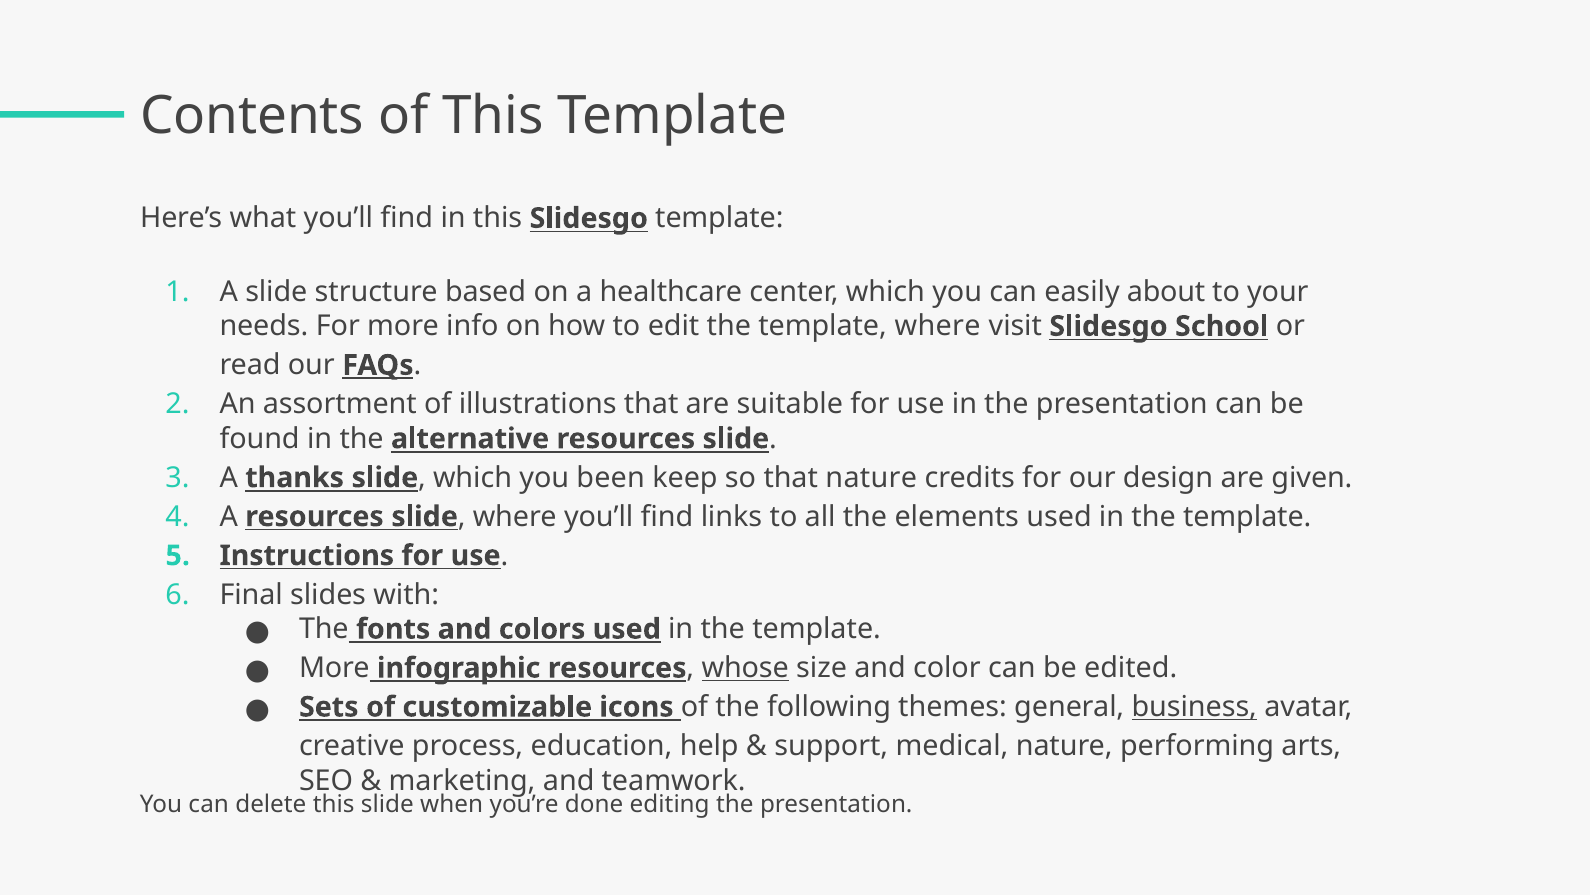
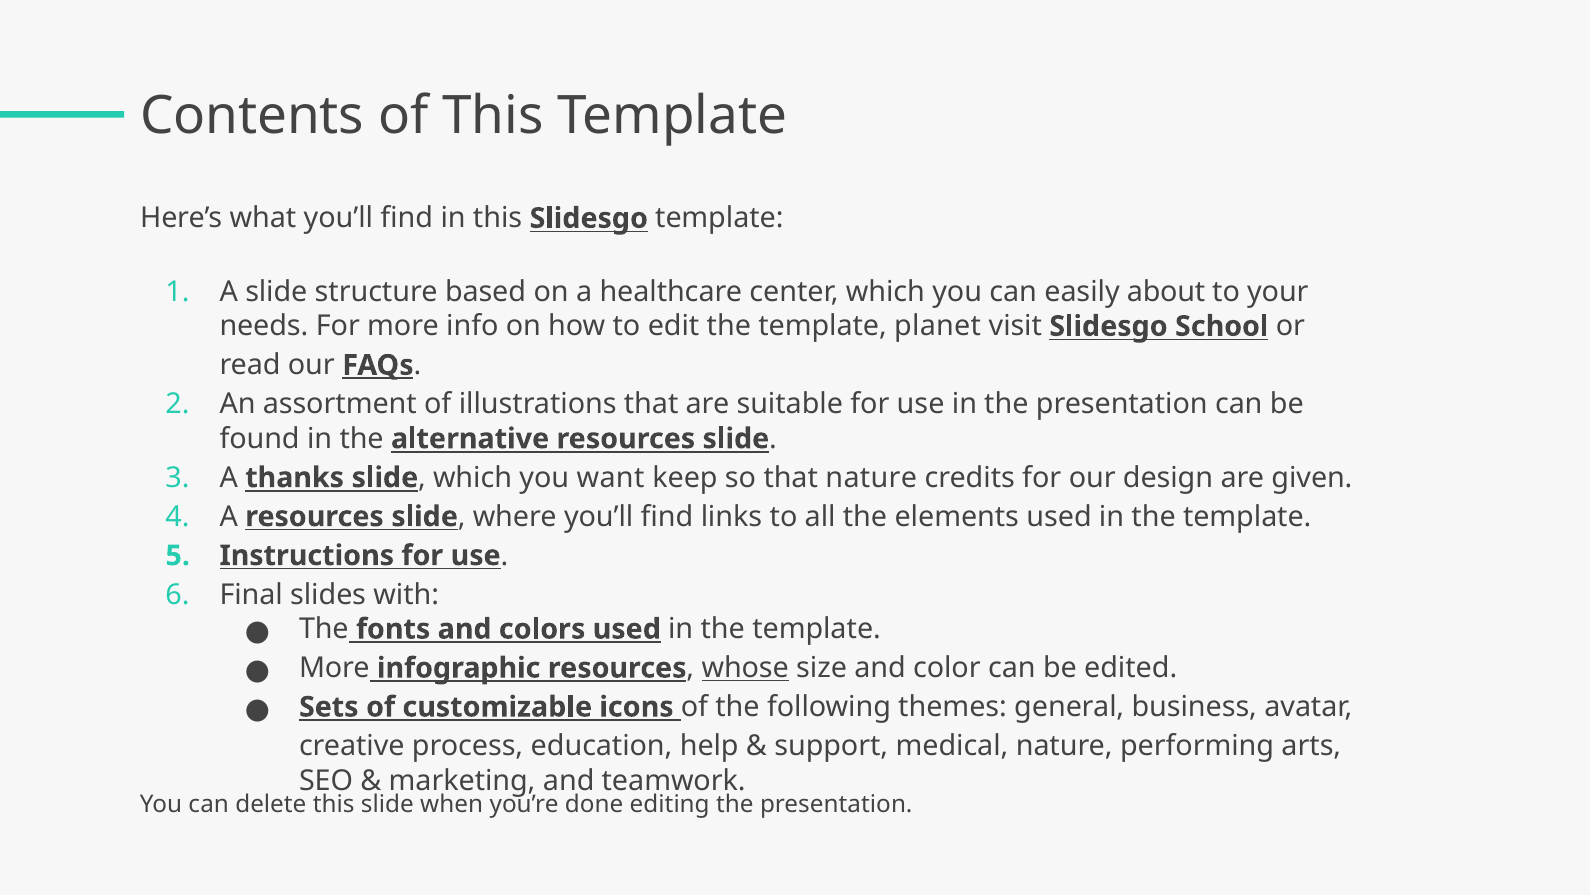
template where: where -> planet
been: been -> want
business underline: present -> none
